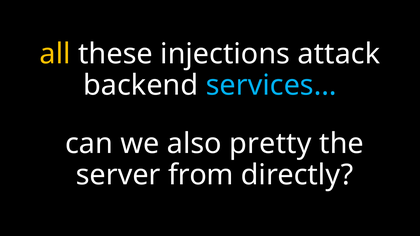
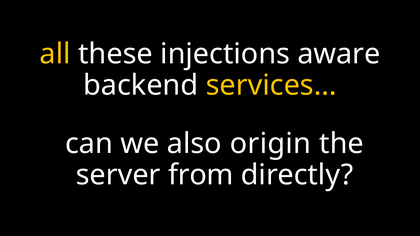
attack: attack -> aware
services… colour: light blue -> yellow
pretty: pretty -> origin
